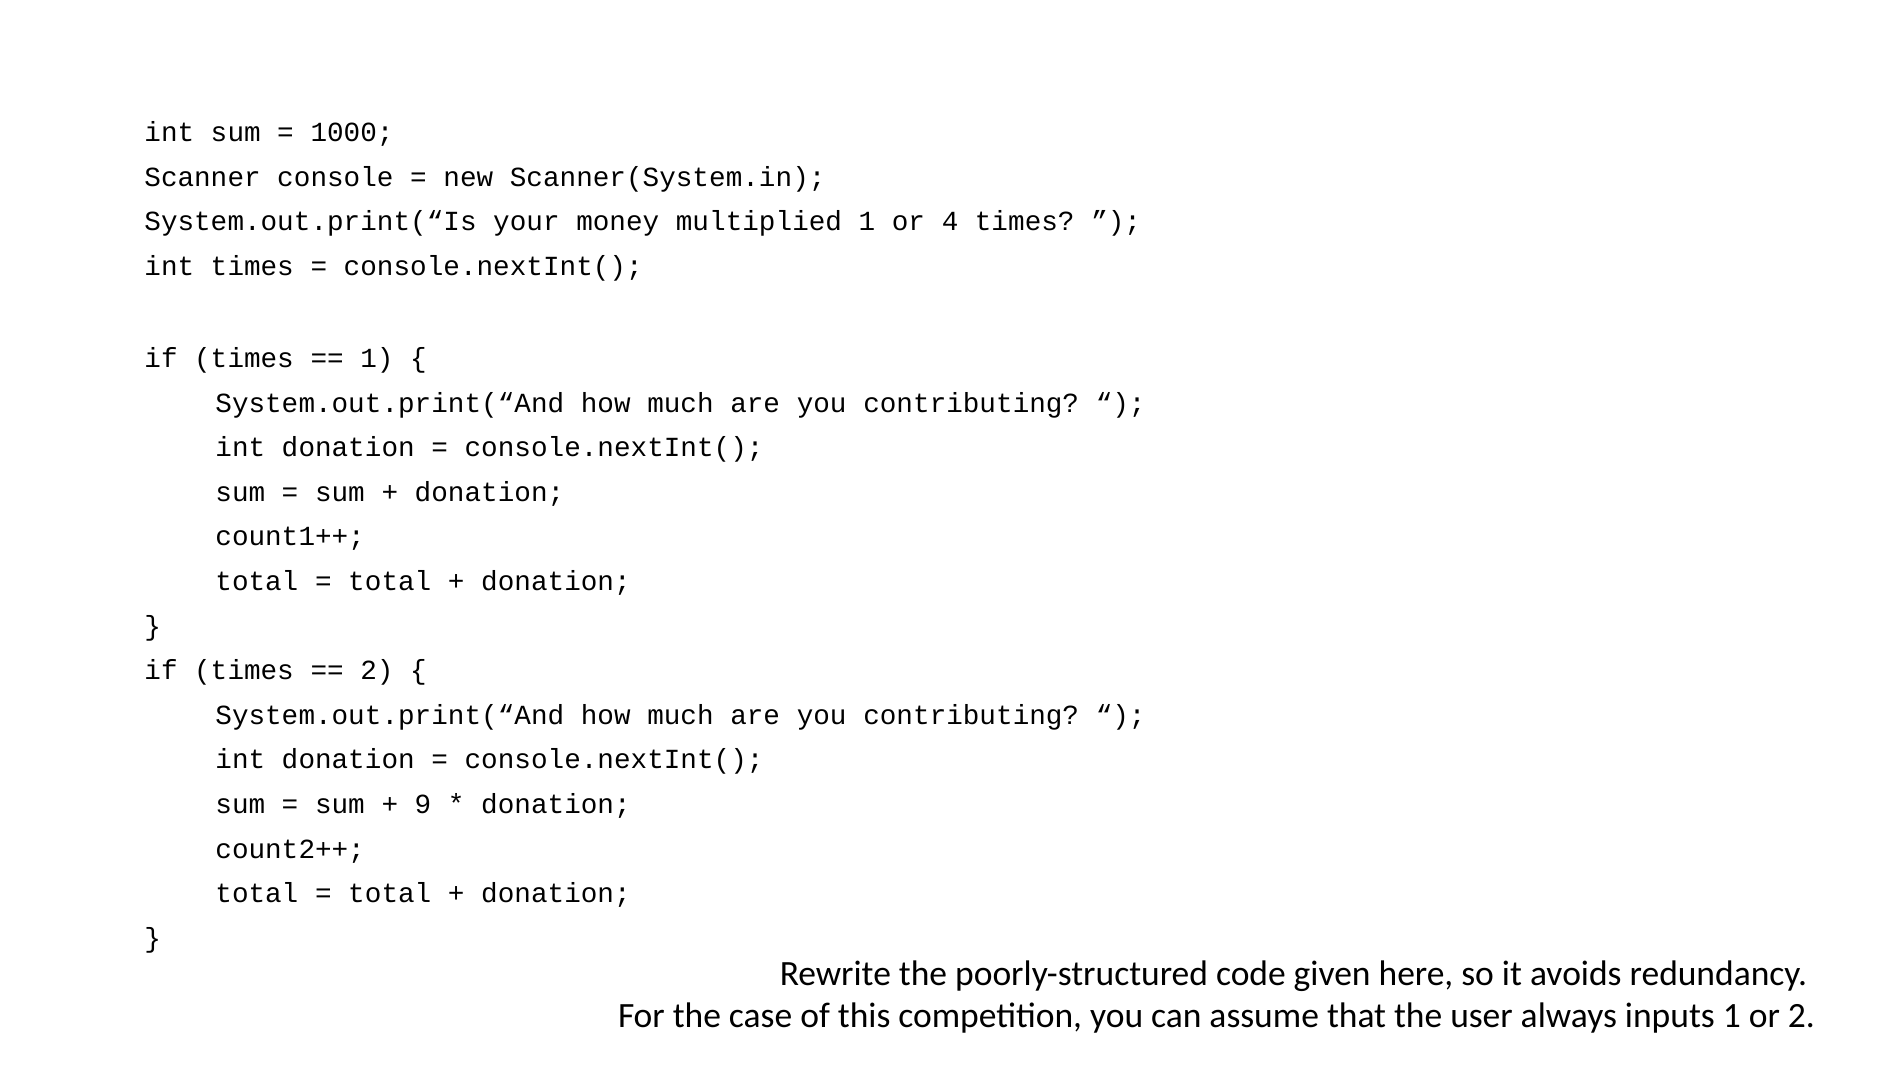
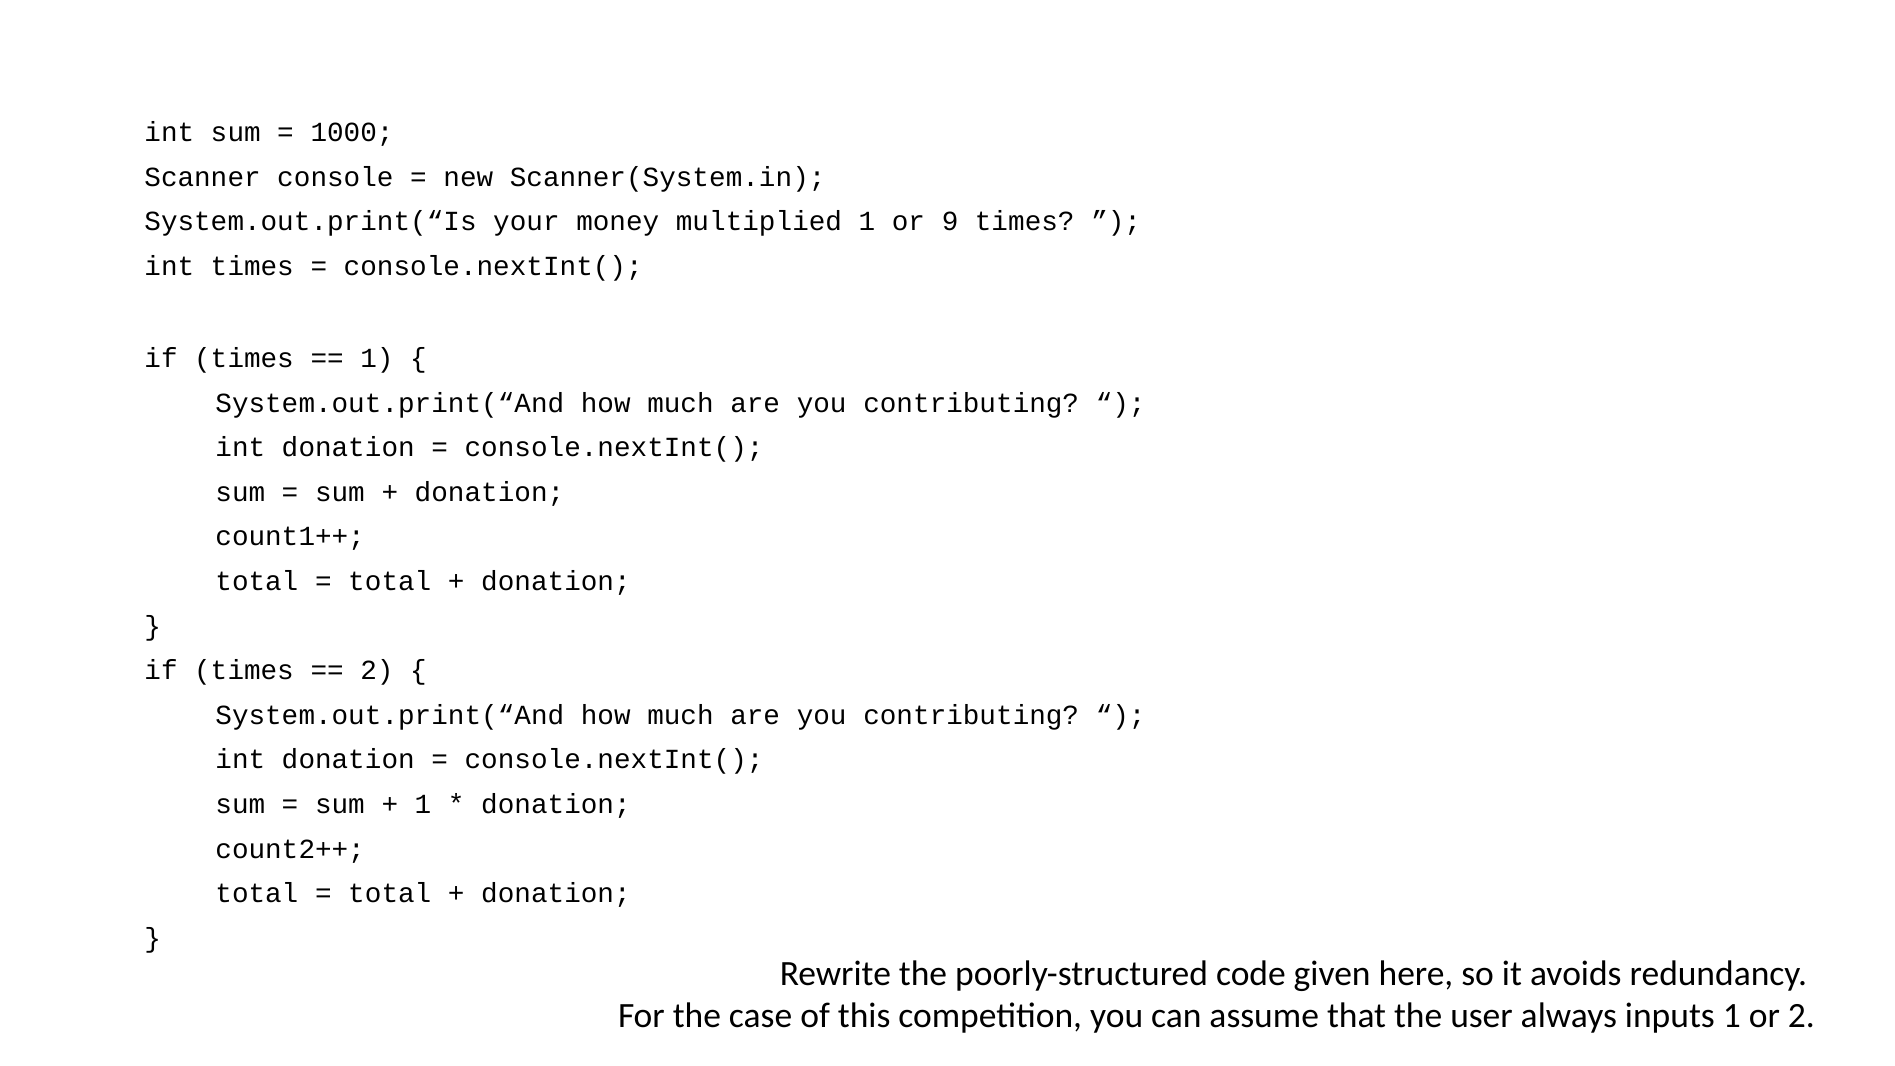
4: 4 -> 9
9 at (423, 804): 9 -> 1
